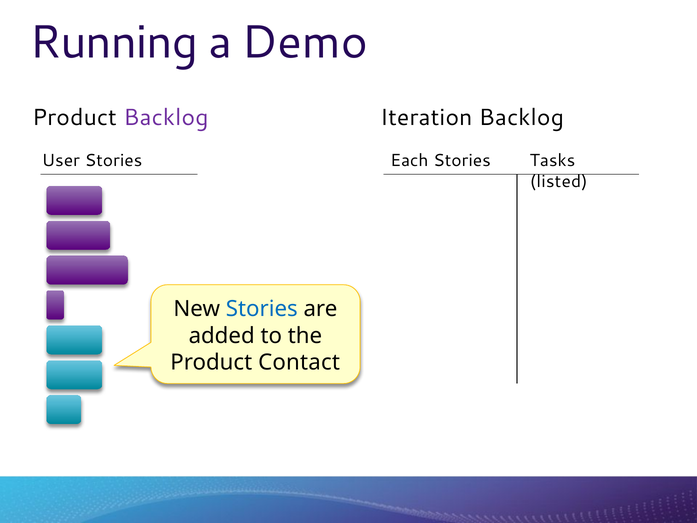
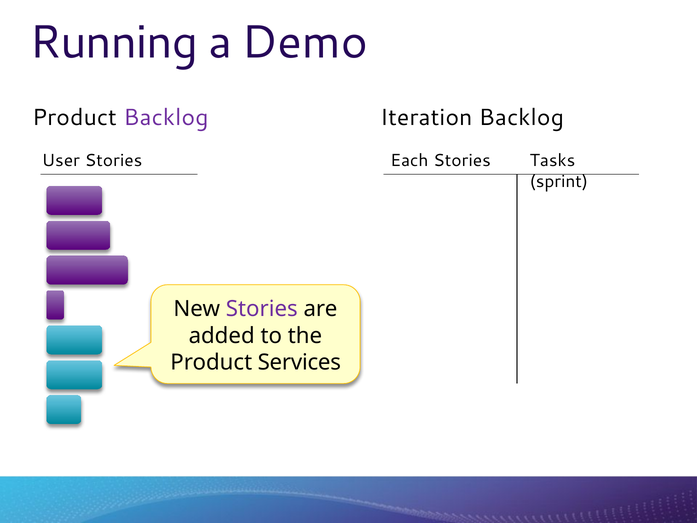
listed: listed -> sprint
Stories at (262, 309) colour: blue -> purple
Contact: Contact -> Services
